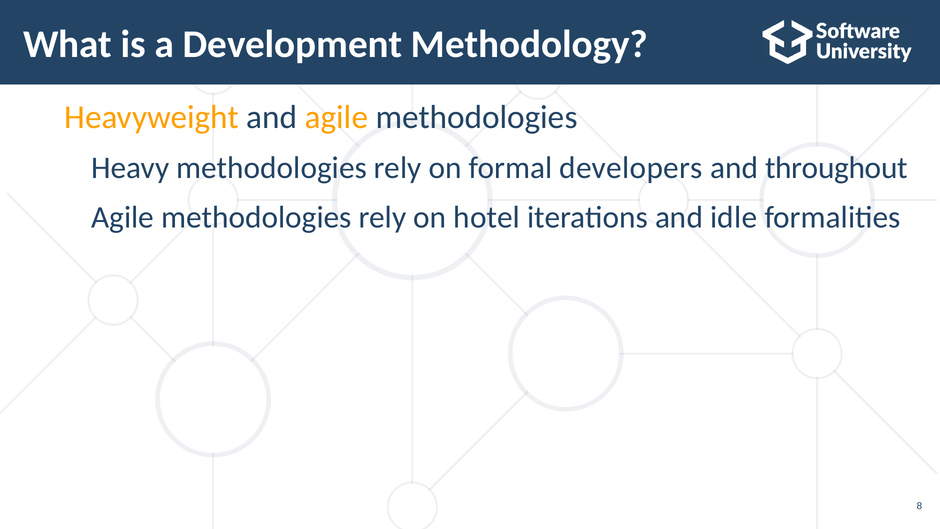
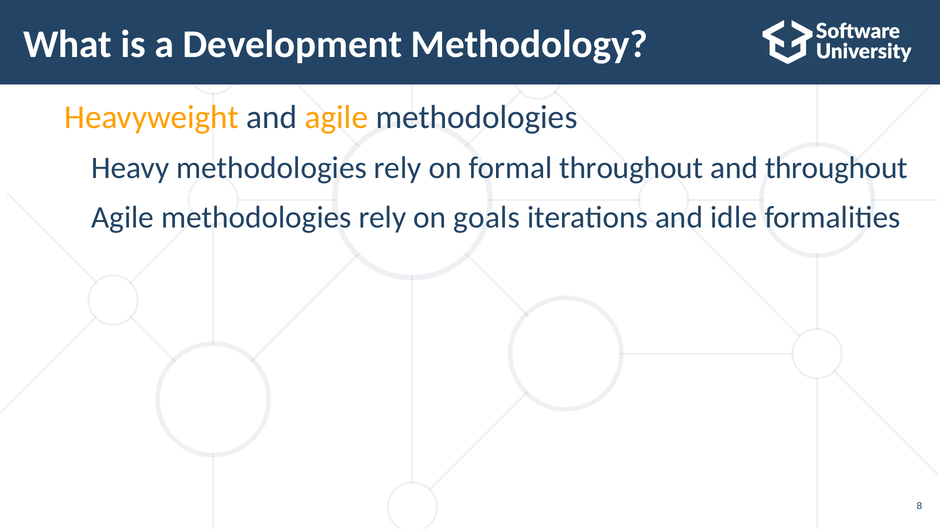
formal developers: developers -> throughout
hotel: hotel -> goals
